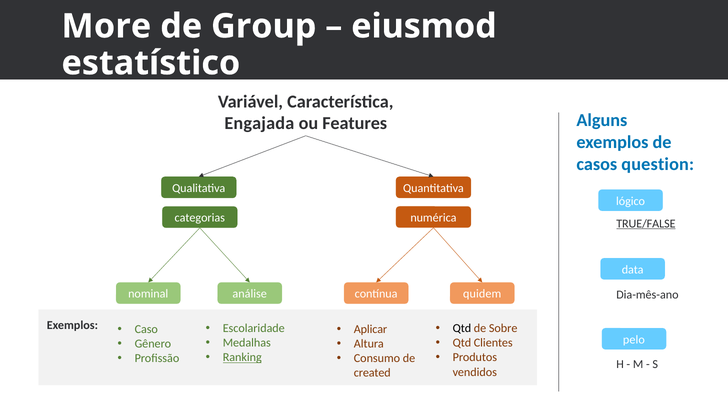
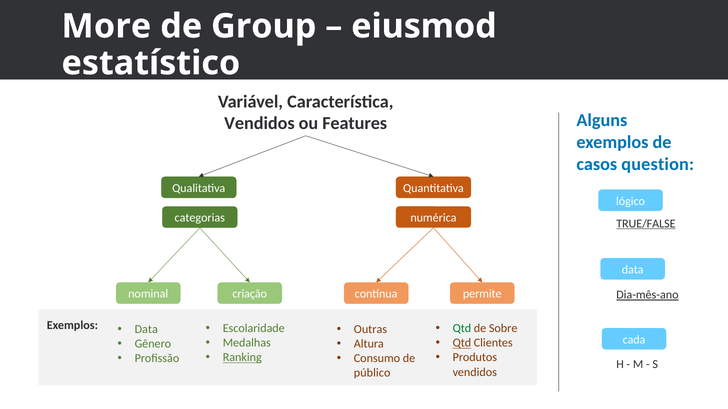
Engajada at (259, 124): Engajada -> Vendidos
análise: análise -> criação
quidem: quidem -> permite
Dia-mês-ano underline: none -> present
Qtd at (462, 329) colour: black -> green
Aplicar: Aplicar -> Outras
Caso at (146, 330): Caso -> Data
pelo: pelo -> cada
Qtd at (462, 343) underline: none -> present
created: created -> público
